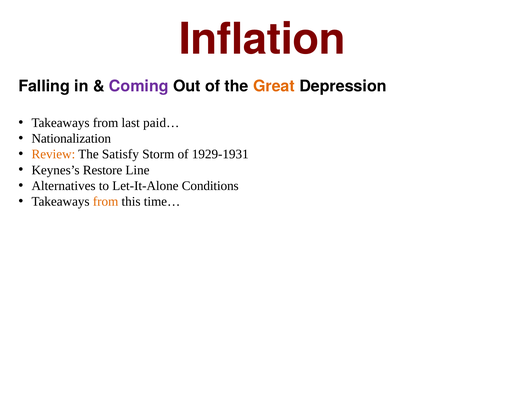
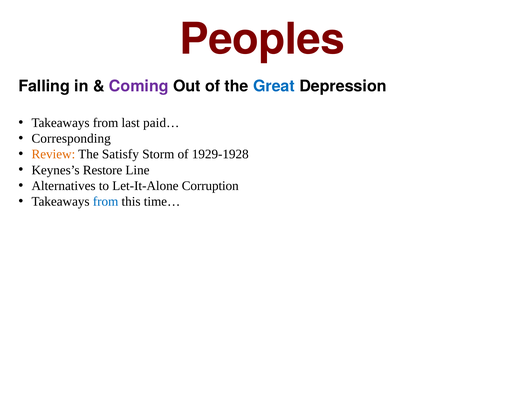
Inflation: Inflation -> Peoples
Great colour: orange -> blue
Nationalization: Nationalization -> Corresponding
1929-1931: 1929-1931 -> 1929-1928
Conditions: Conditions -> Corruption
from at (106, 201) colour: orange -> blue
